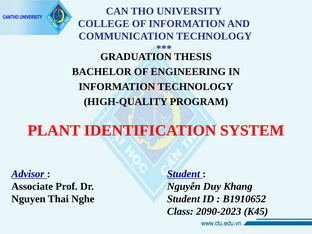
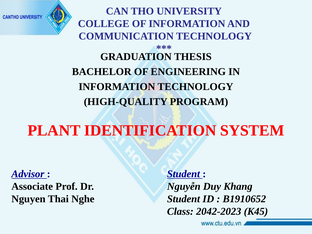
2090-2023: 2090-2023 -> 2042-2023
